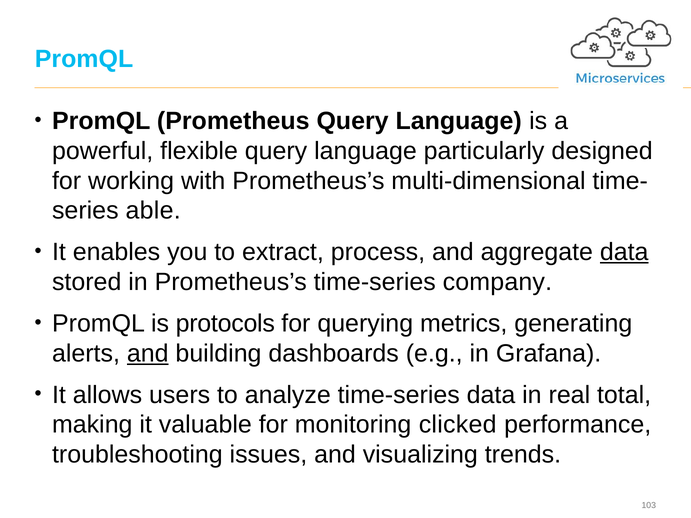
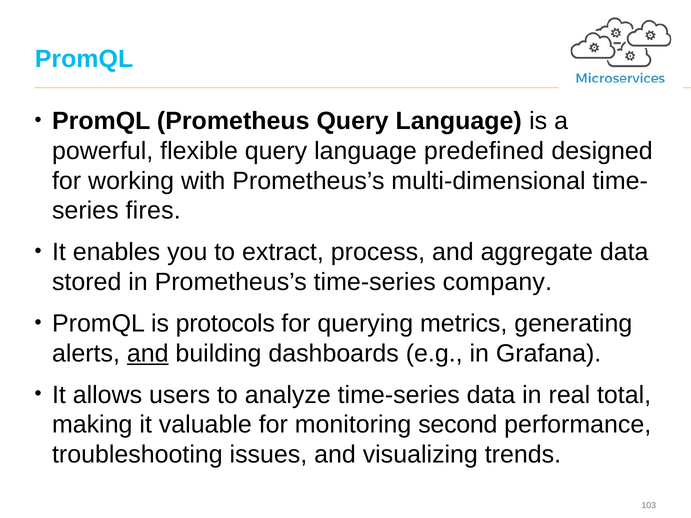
particularly: particularly -> predefined
able: able -> fires
data at (624, 252) underline: present -> none
clicked: clicked -> second
